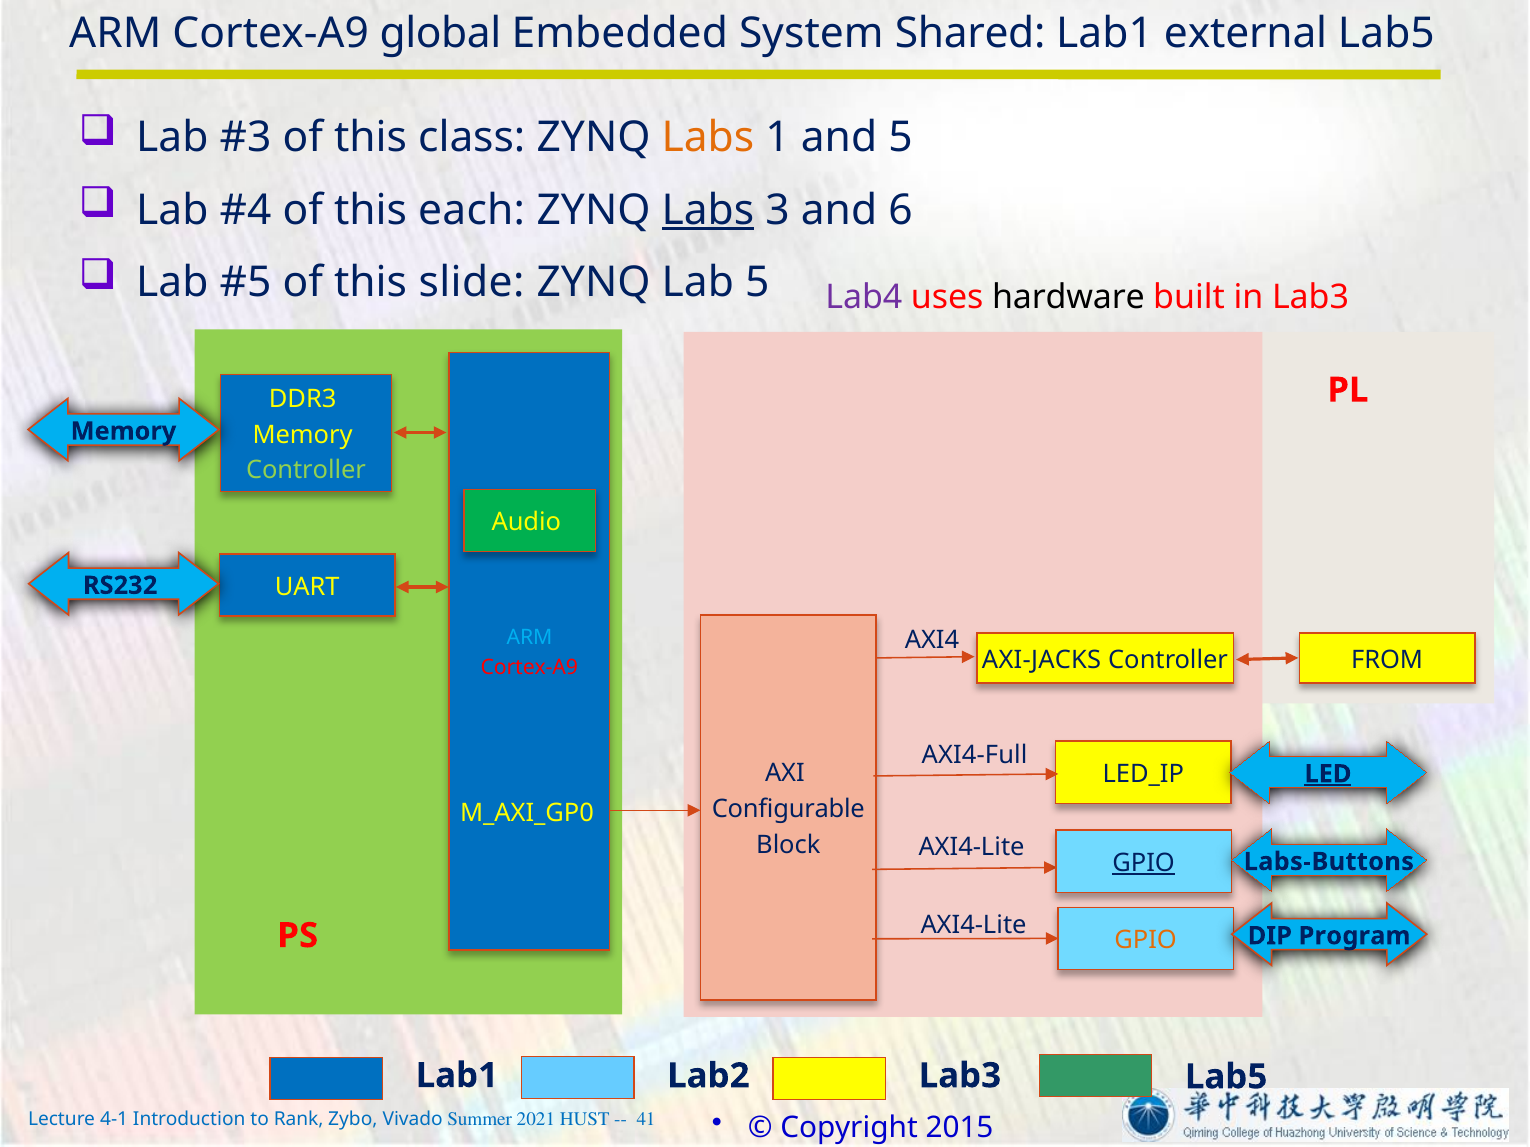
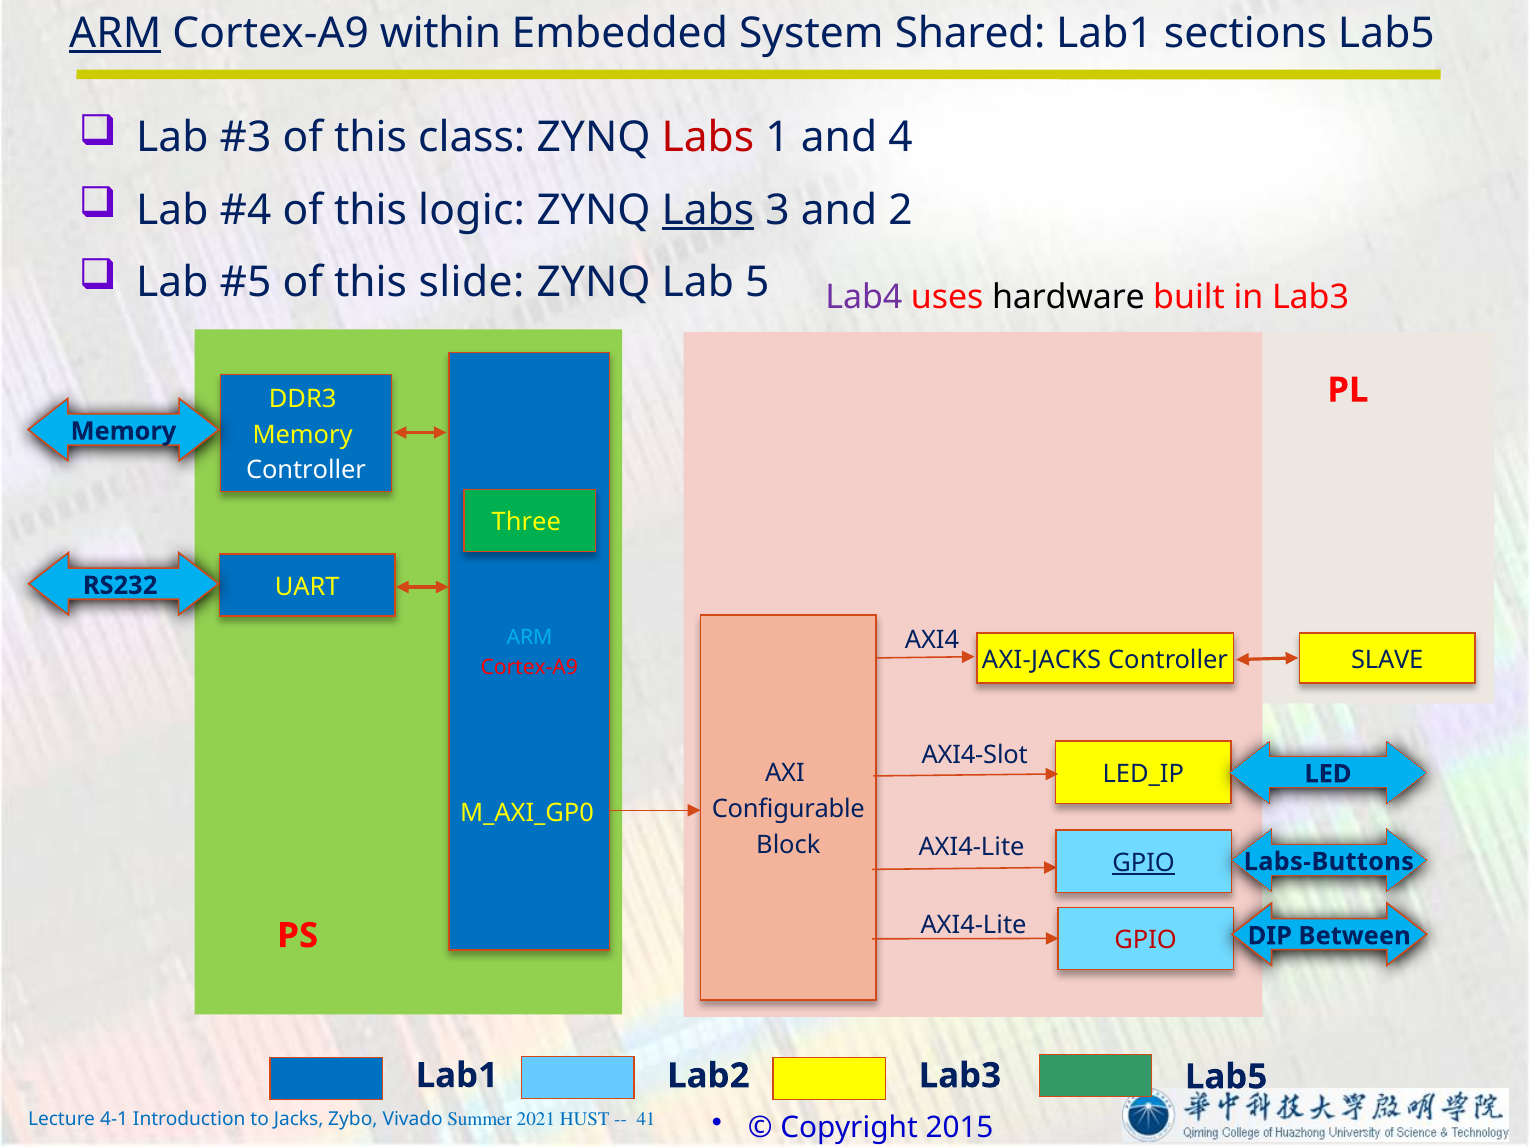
ARM at (115, 33) underline: none -> present
global: global -> within
external: external -> sections
Labs at (708, 138) colour: orange -> red
and 5: 5 -> 4
each: each -> logic
6: 6 -> 2
Controller at (306, 471) colour: light green -> white
Audio: Audio -> Three
FROM: FROM -> SLAVE
AXI4-Full: AXI4-Full -> AXI4-Slot
LED underline: present -> none
Program: Program -> Between
GPIO at (1146, 941) colour: orange -> red
Rank: Rank -> Jacks
